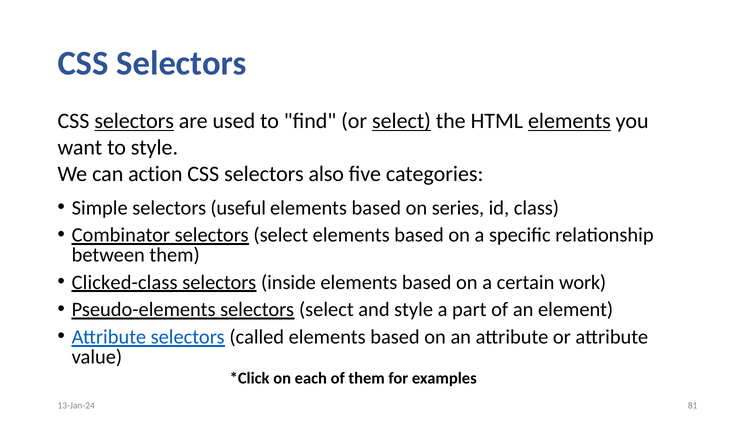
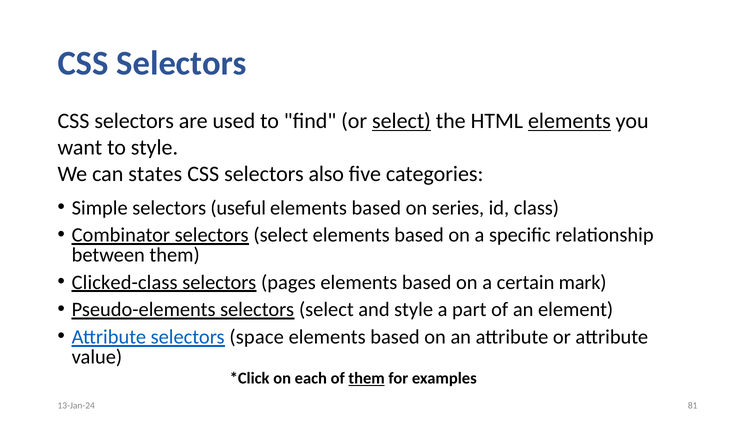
selectors at (134, 121) underline: present -> none
action: action -> states
inside: inside -> pages
work: work -> mark
called: called -> space
them at (367, 378) underline: none -> present
